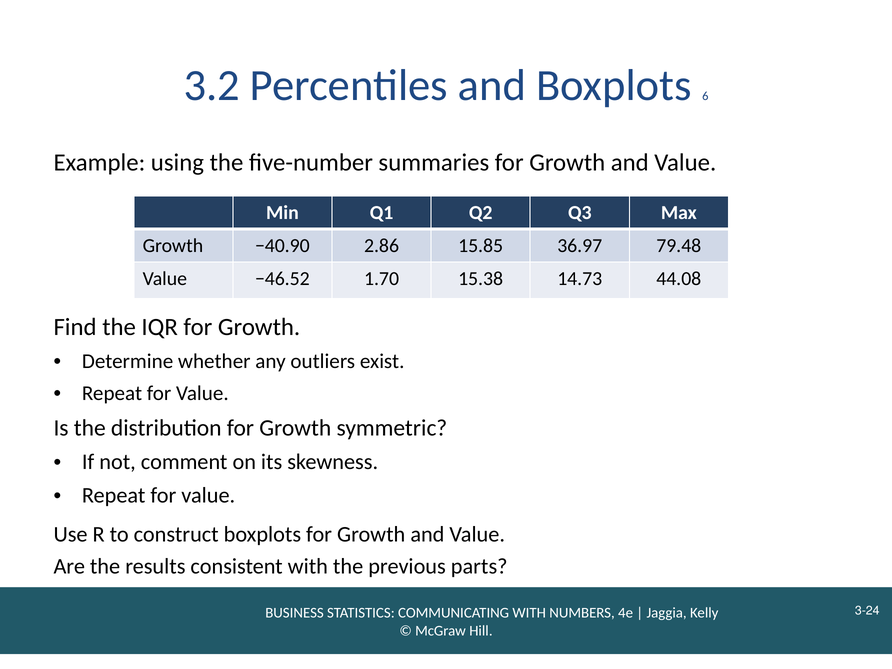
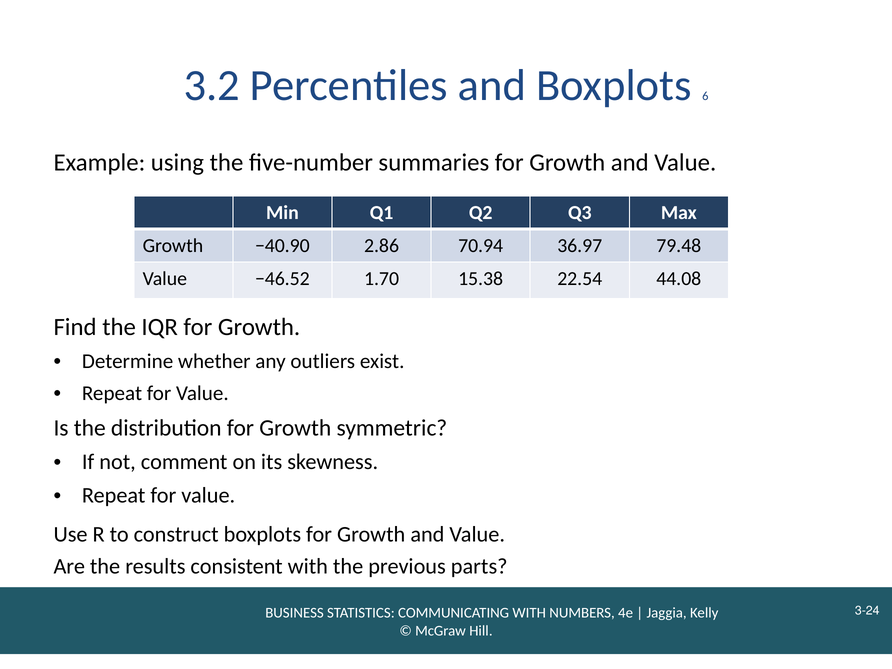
15.85: 15.85 -> 70.94
14.73: 14.73 -> 22.54
